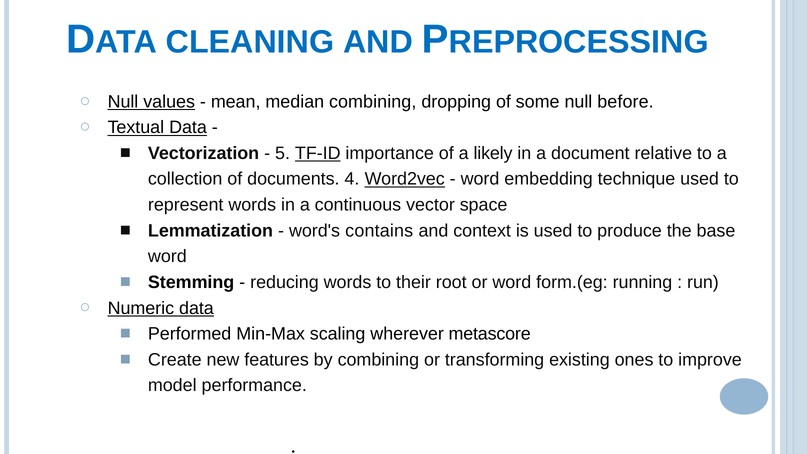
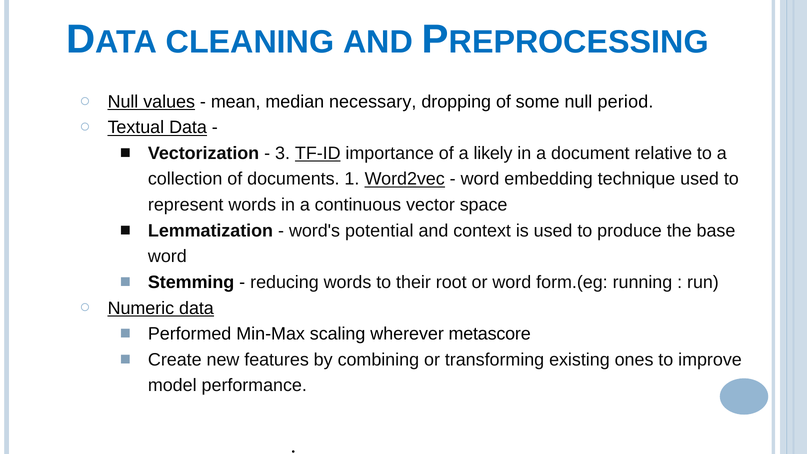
median combining: combining -> necessary
before: before -> period
5: 5 -> 3
4: 4 -> 1
contains: contains -> potential
